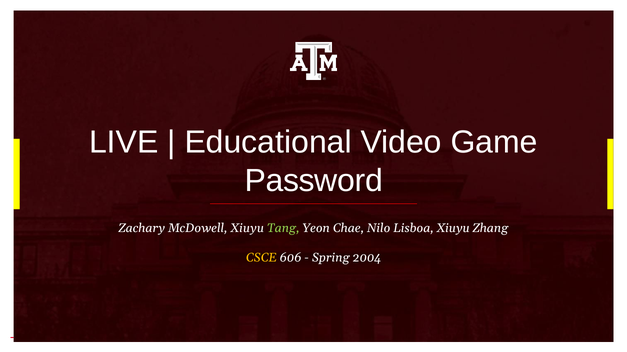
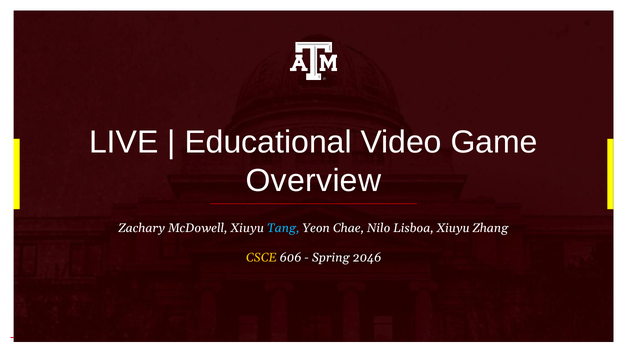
Password: Password -> Overview
Tang colour: light green -> light blue
2004: 2004 -> 2046
